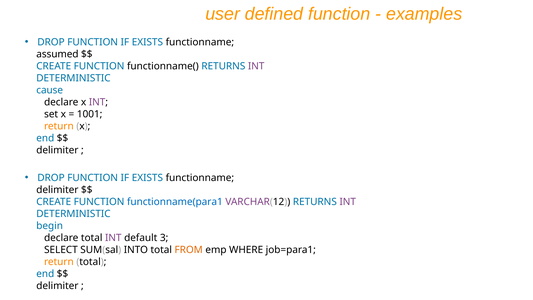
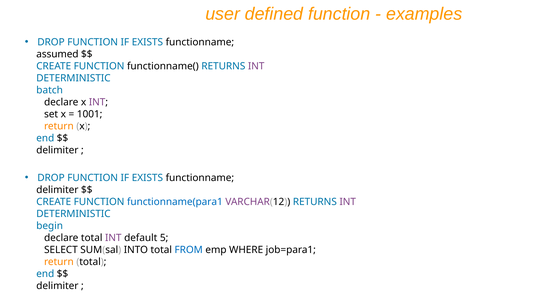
cause: cause -> batch
3: 3 -> 5
FROM colour: orange -> blue
